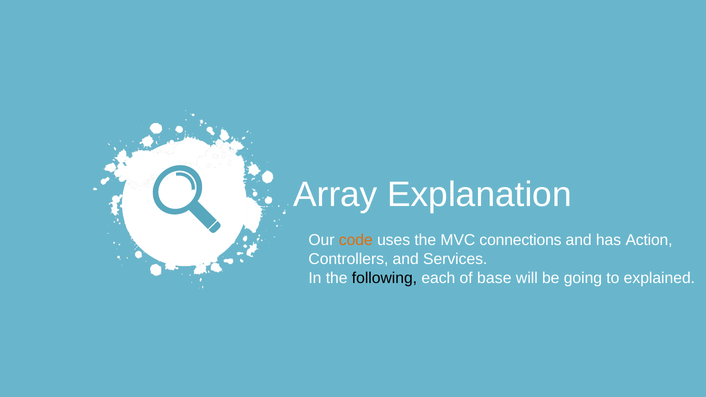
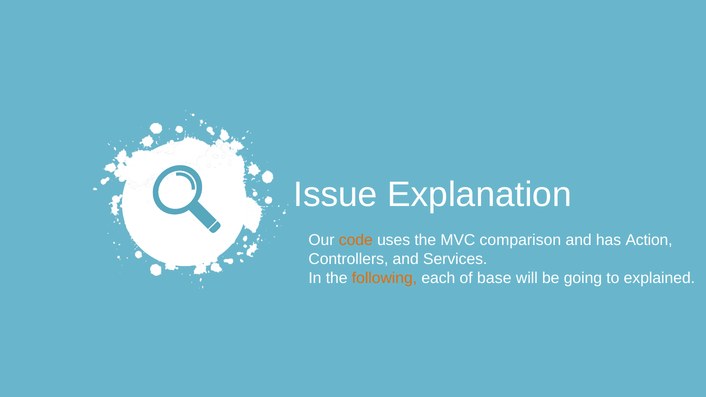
Array: Array -> Issue
connections: connections -> comparison
following colour: black -> orange
